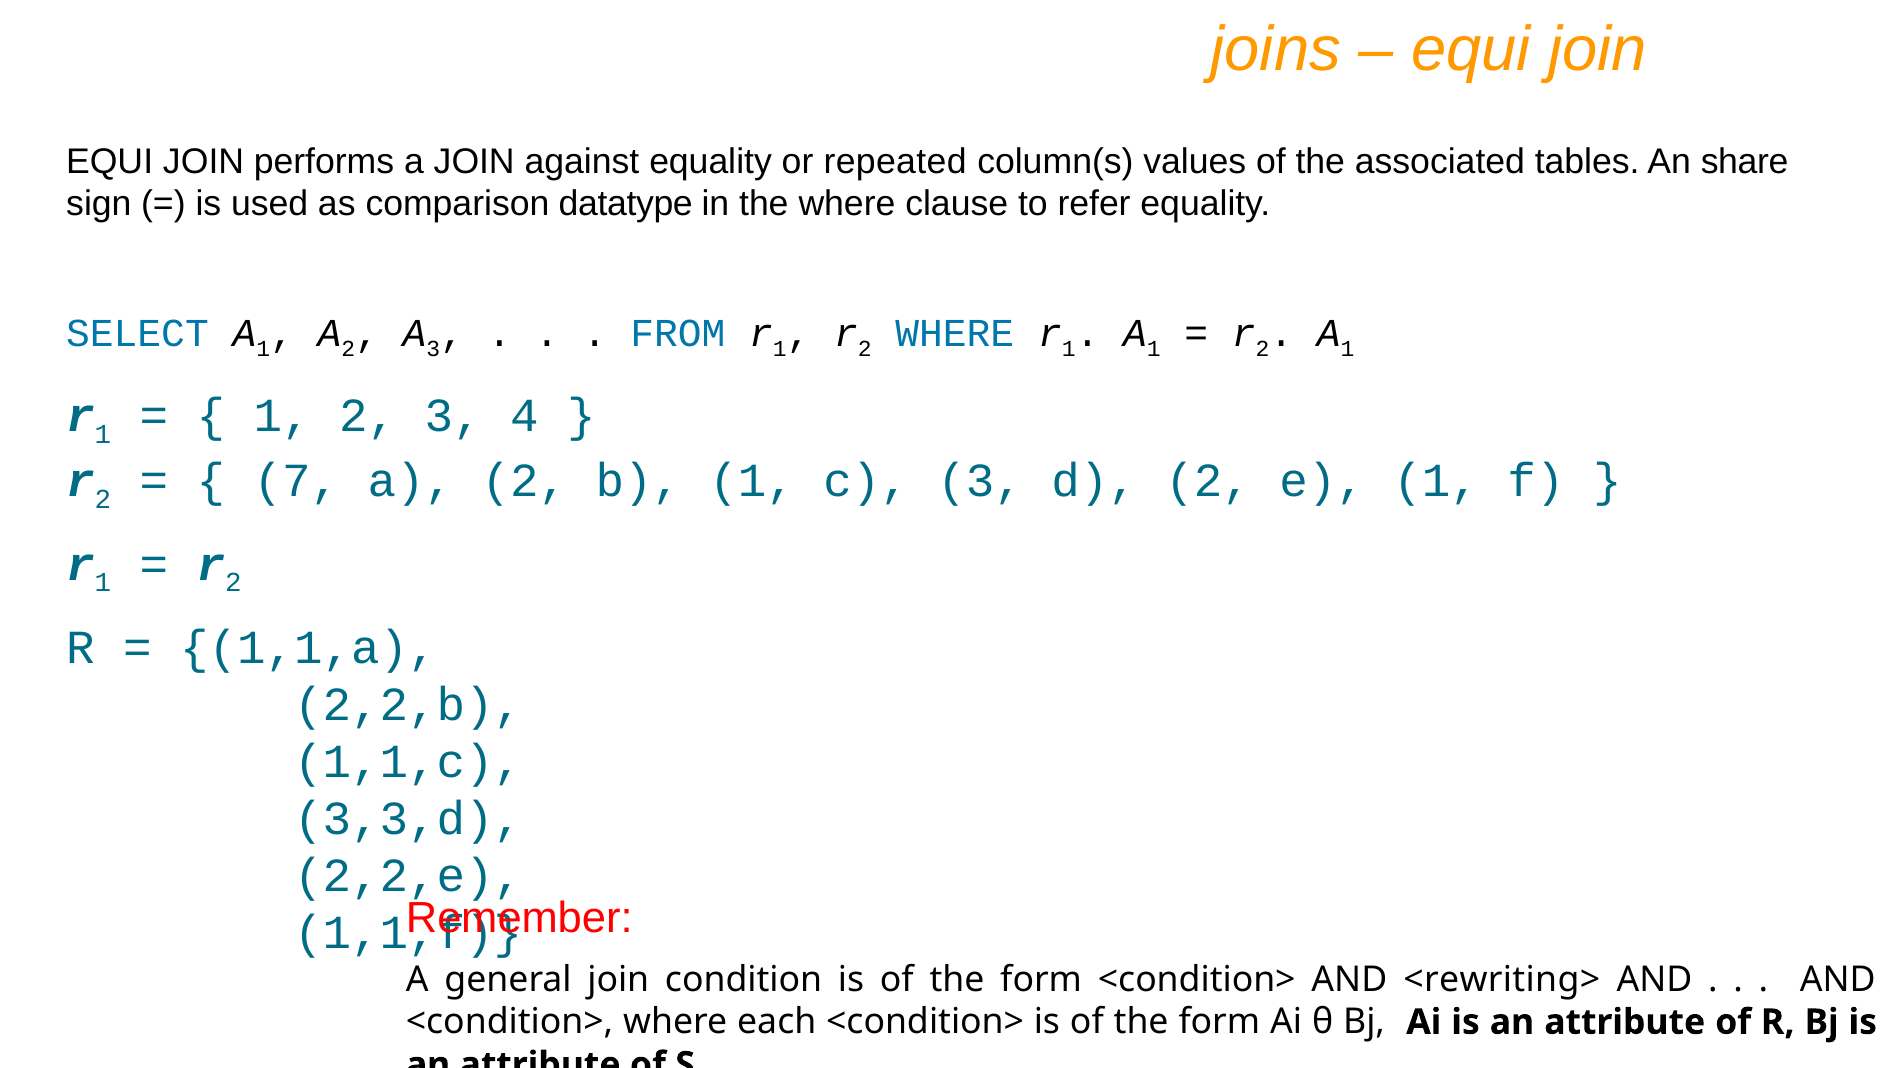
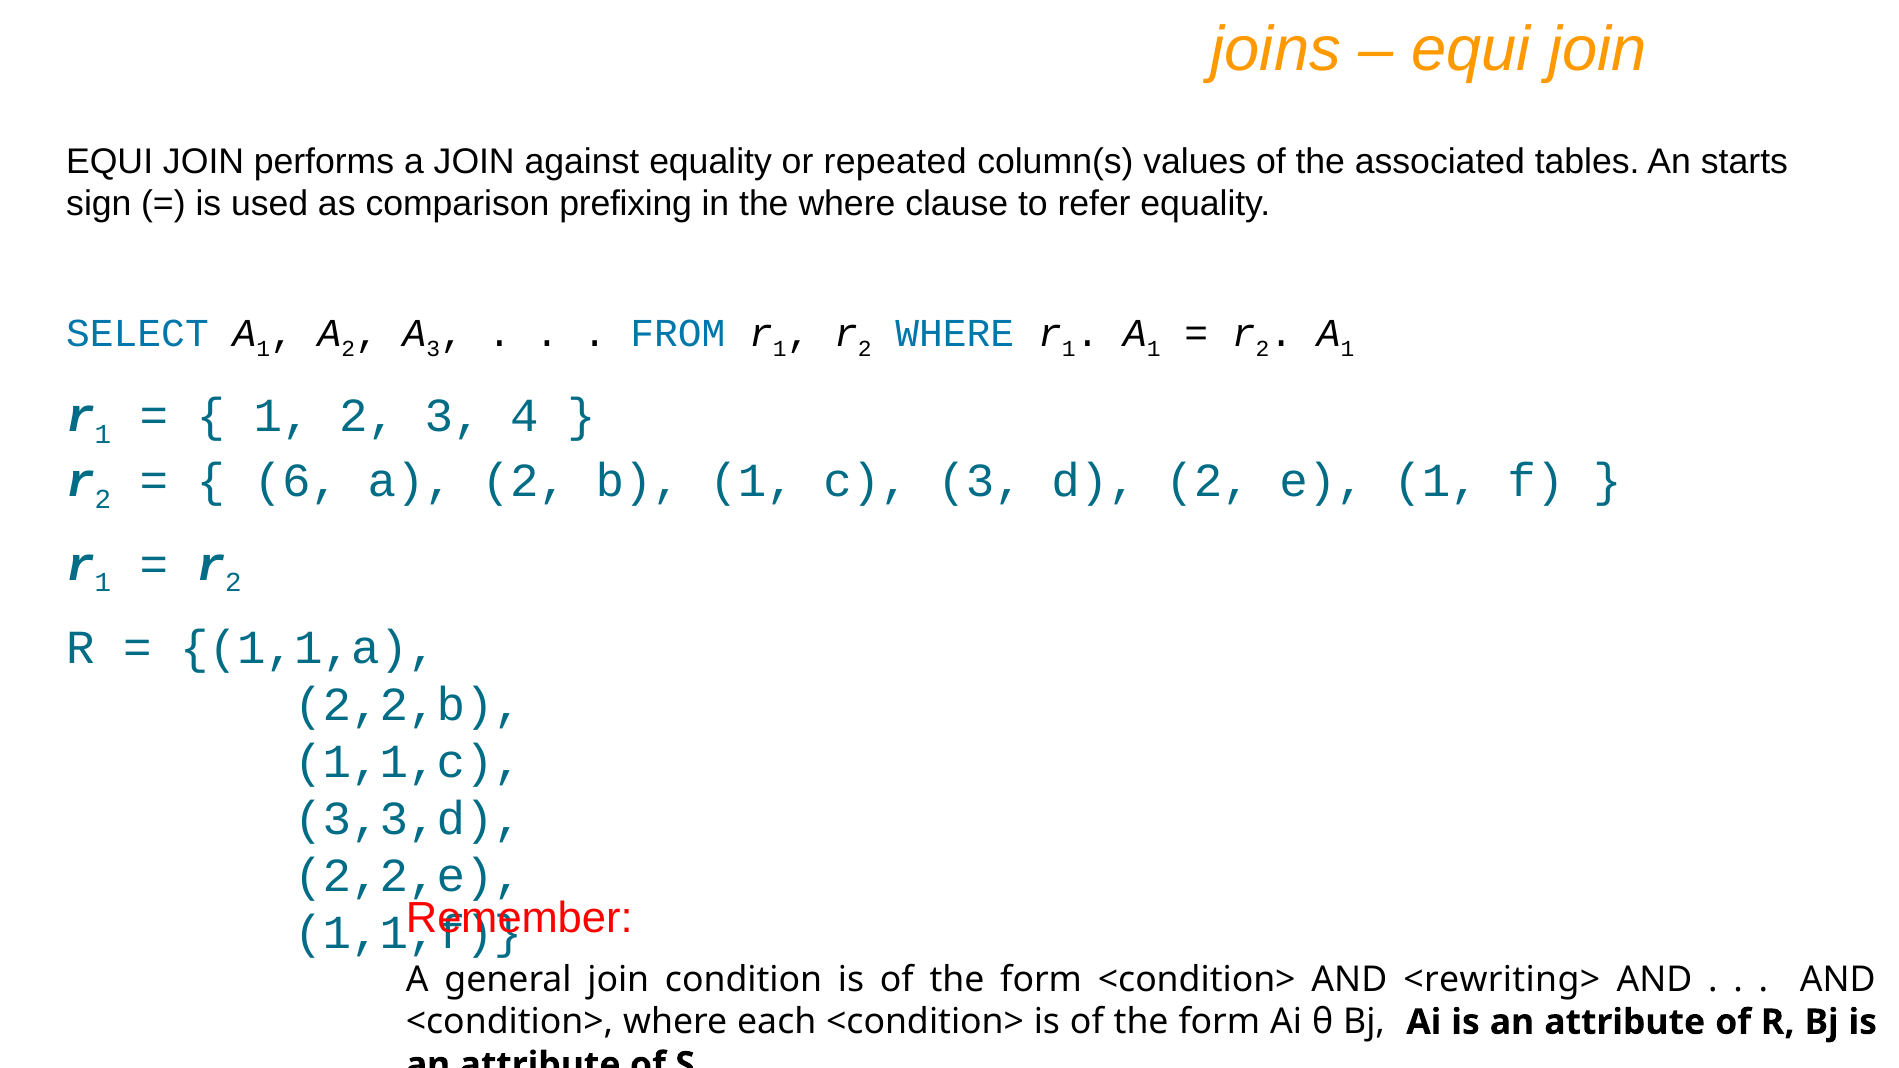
share: share -> starts
datatype: datatype -> prefixing
7: 7 -> 6
